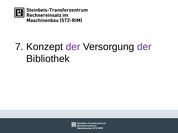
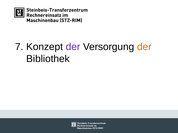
der at (144, 47) colour: purple -> orange
